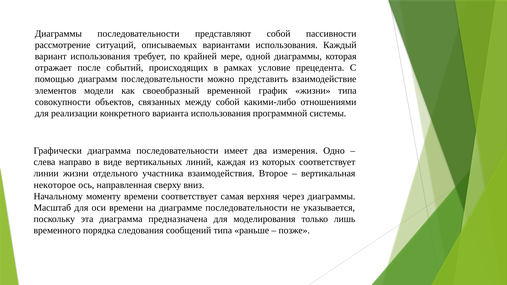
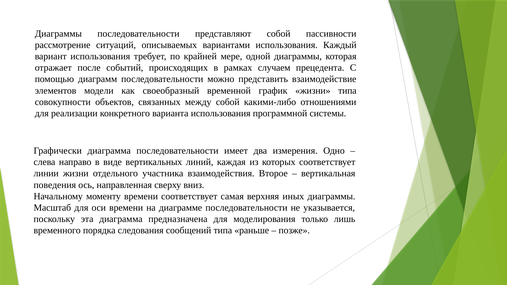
условие: условие -> случаем
некоторое: некоторое -> поведения
через: через -> иных
